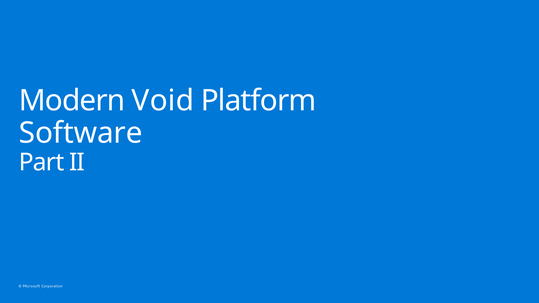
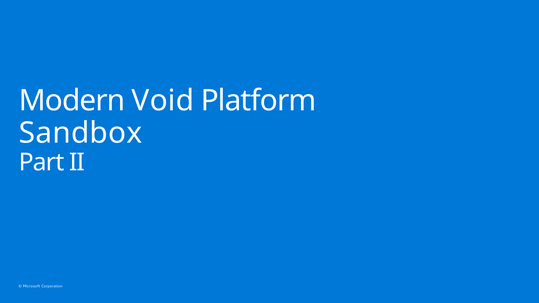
Software: Software -> Sandbox
